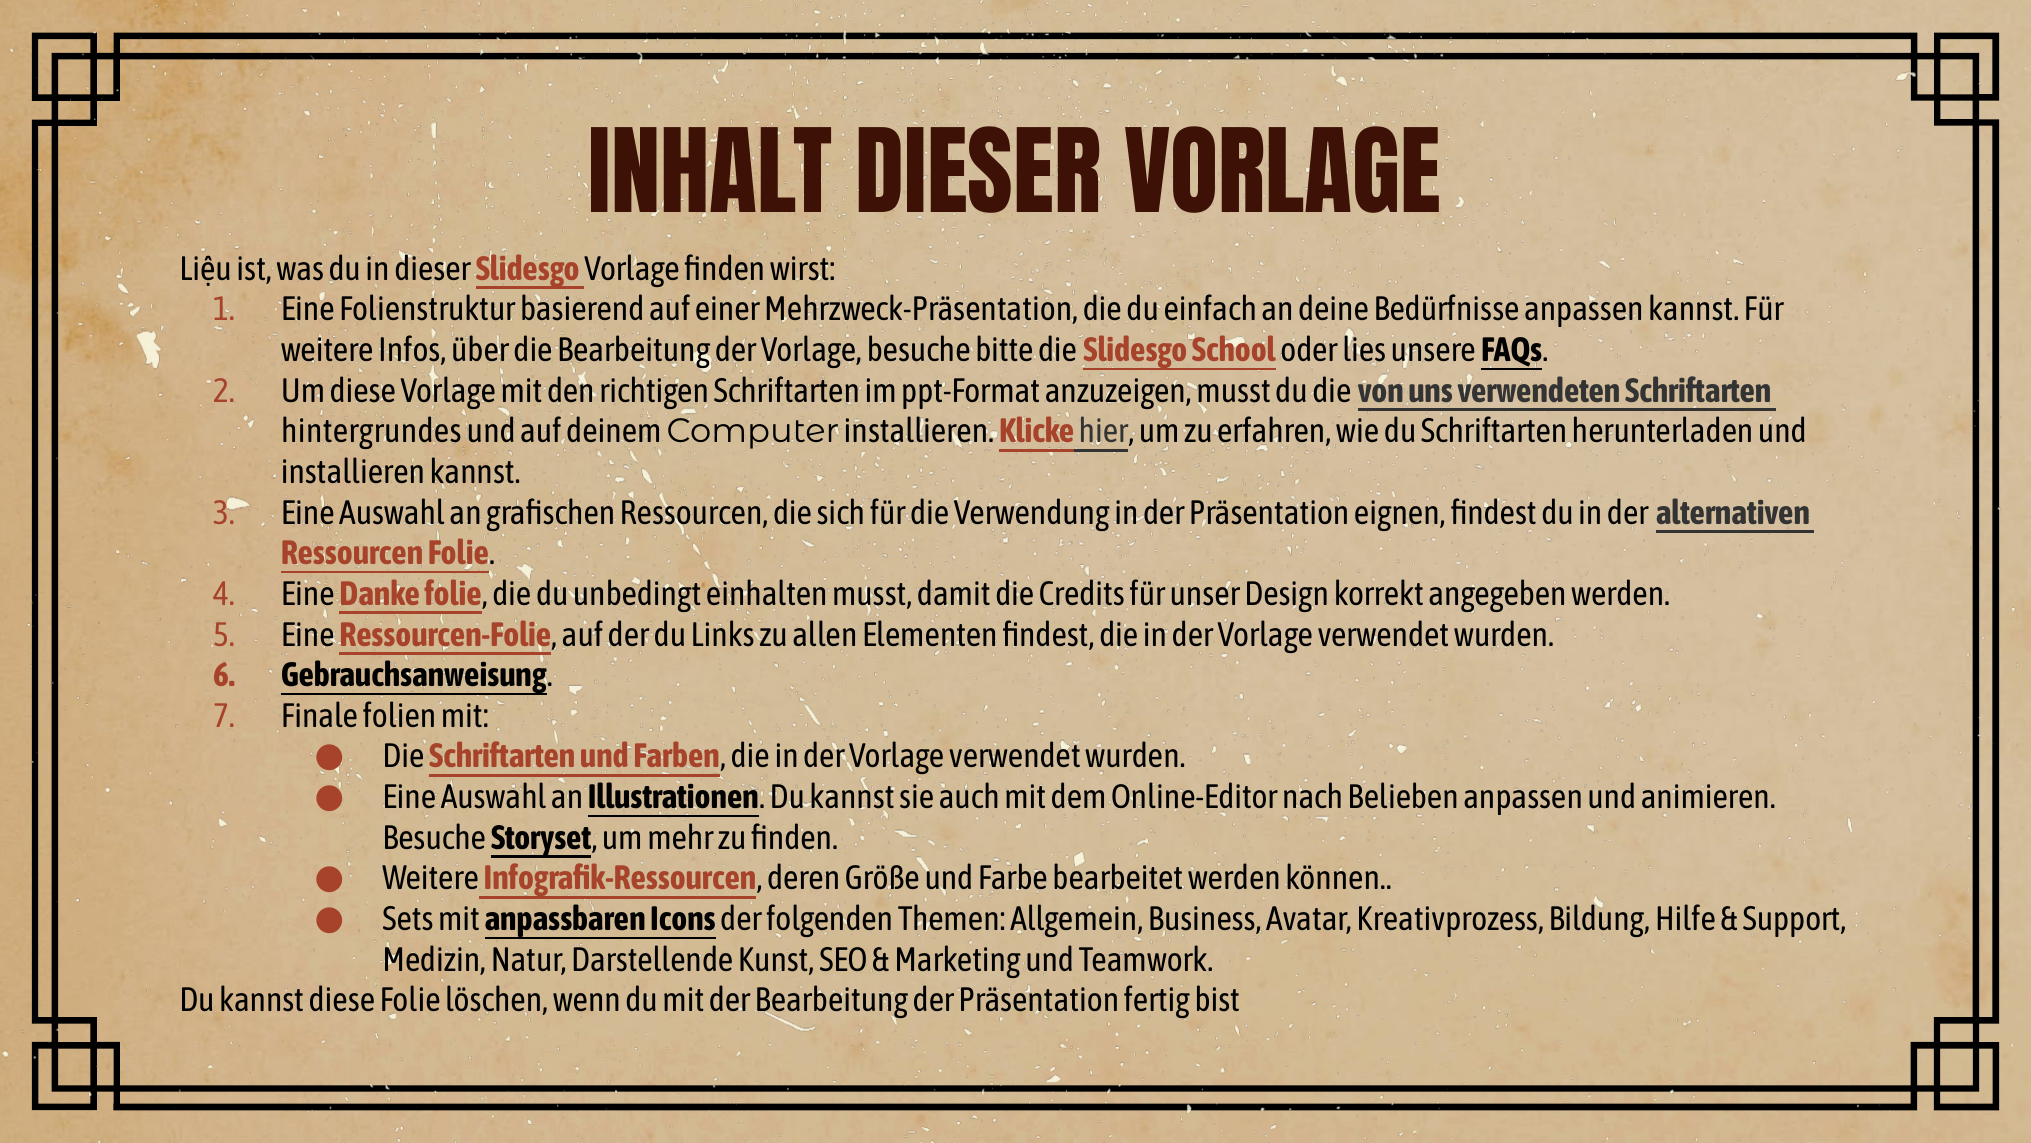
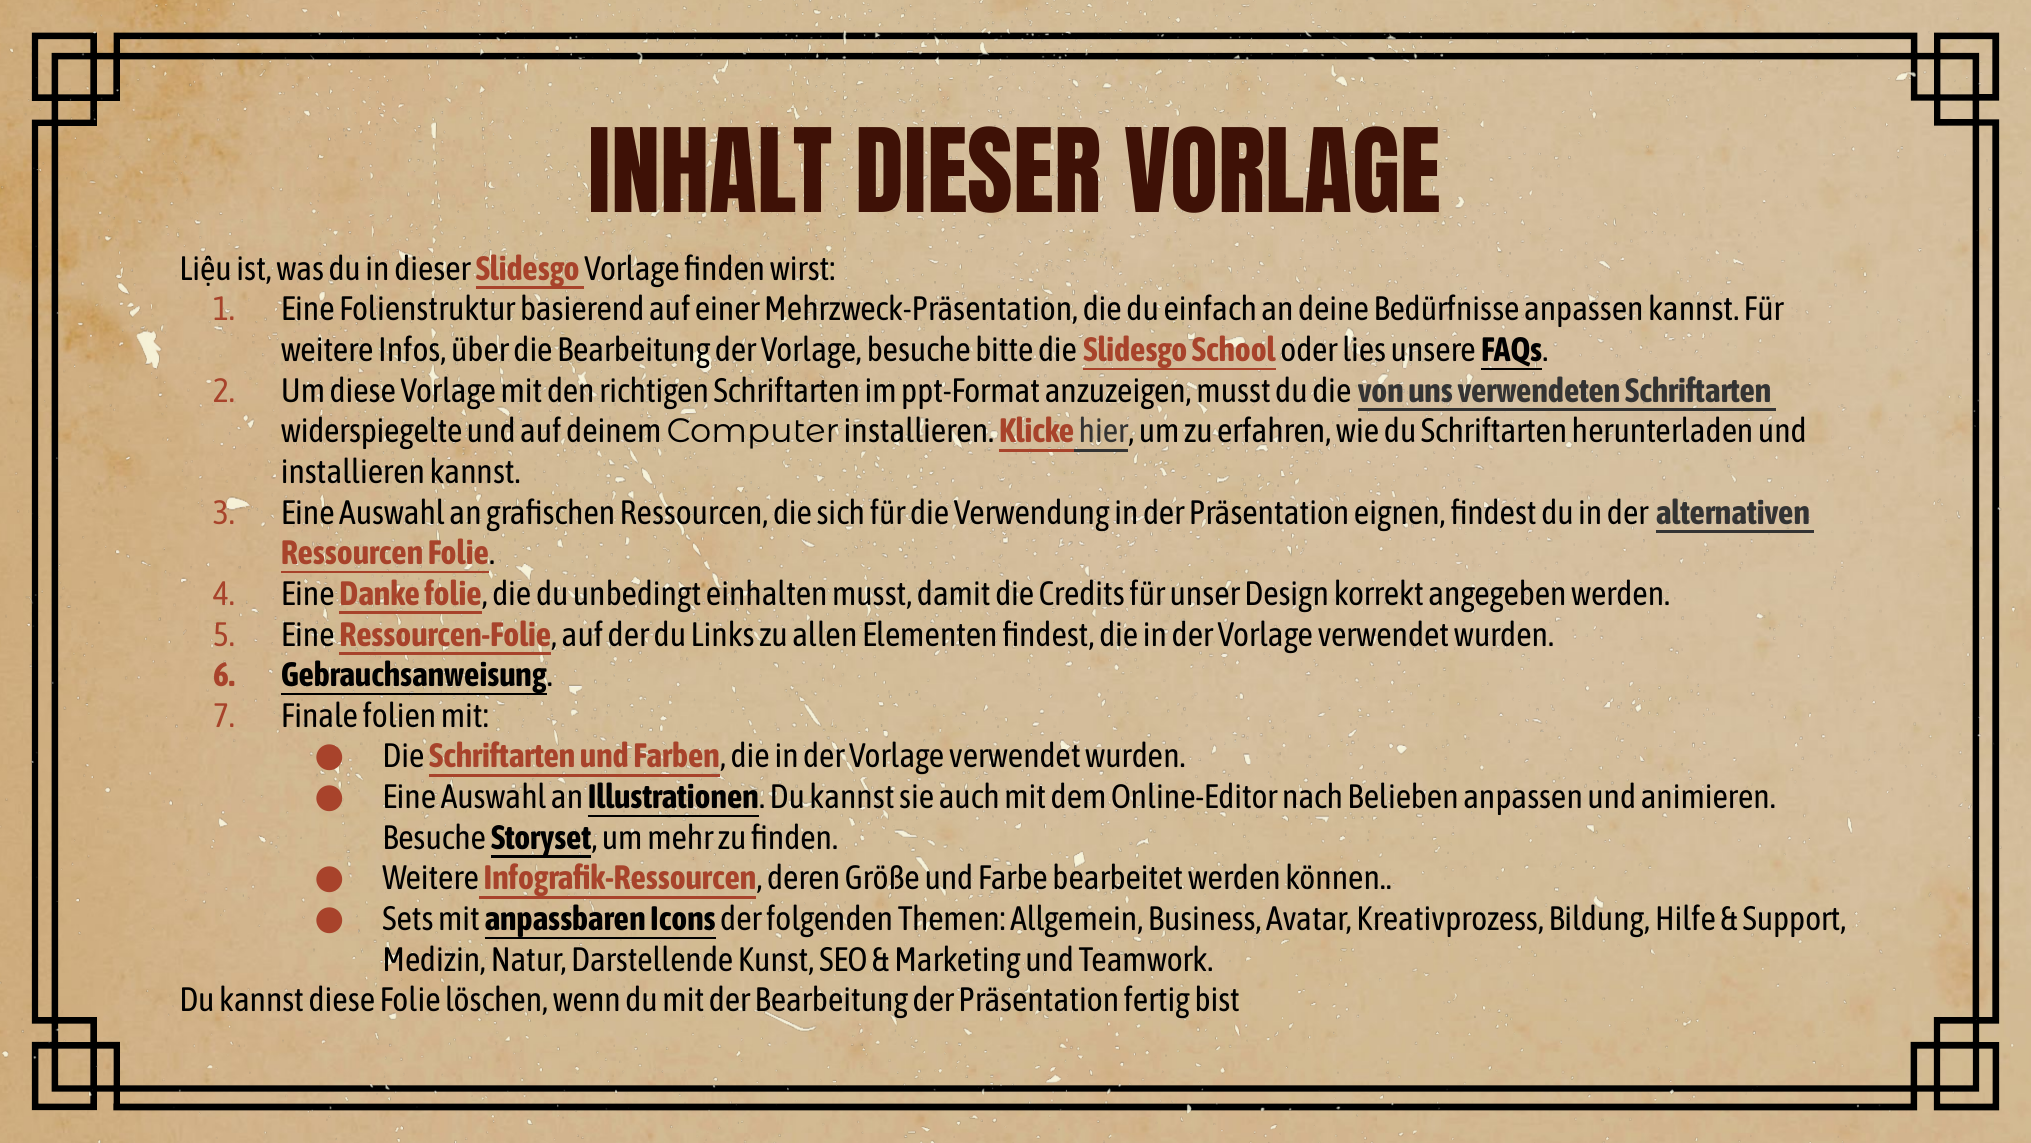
hintergrundes: hintergrundes -> widerspiegelte
